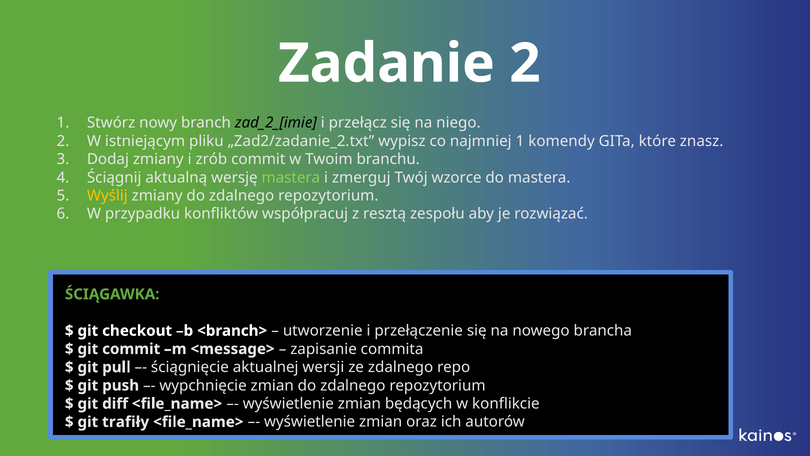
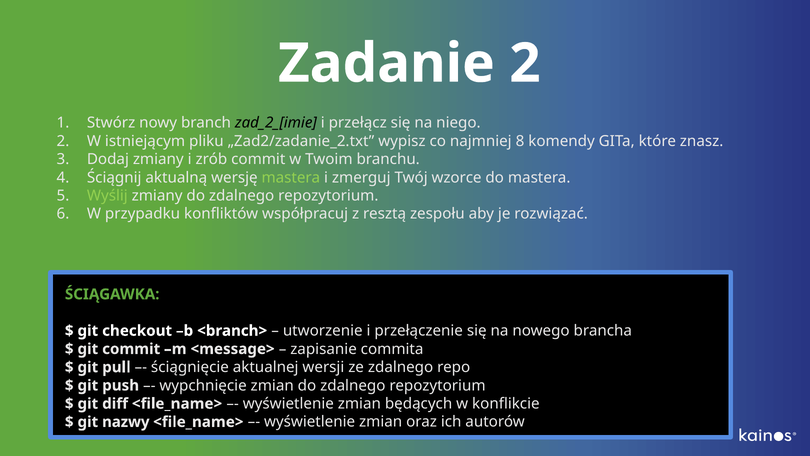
najmniej 1: 1 -> 8
Wyślij colour: yellow -> light green
trafiły: trafiły -> nazwy
